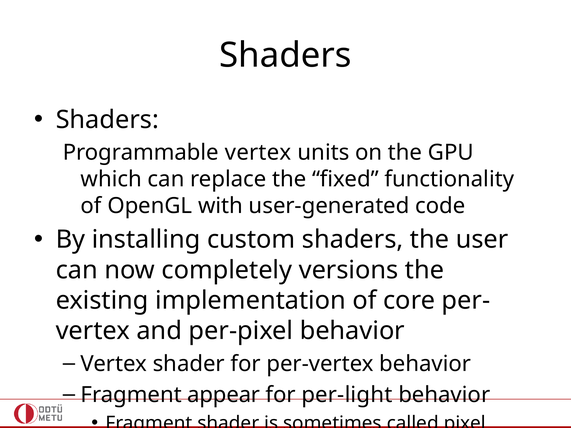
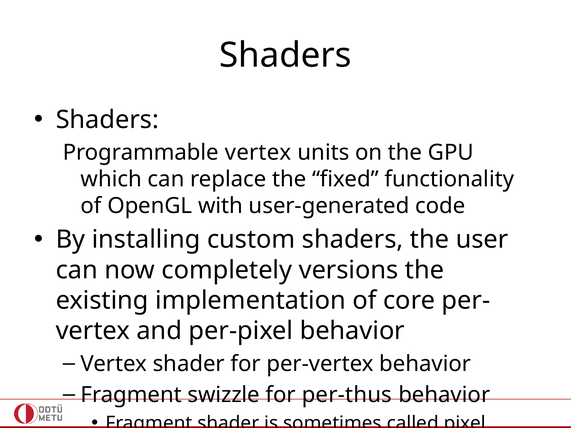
appear: appear -> swizzle
per-light: per-light -> per-thus
